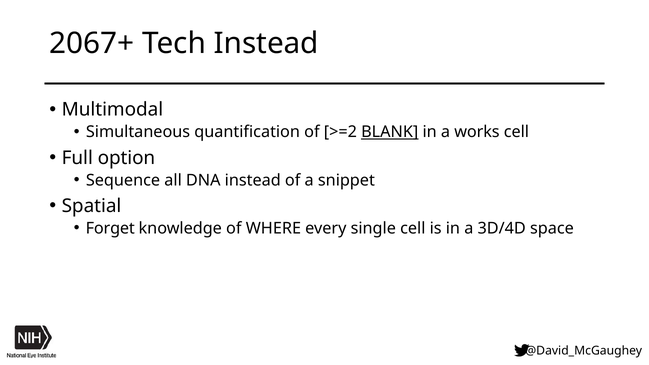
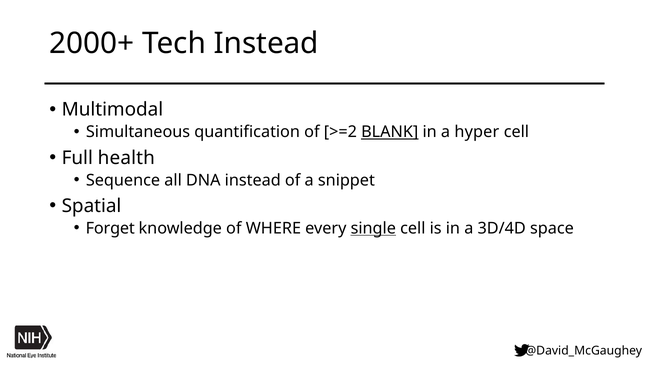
2067+: 2067+ -> 2000+
works: works -> hyper
option: option -> health
single underline: none -> present
